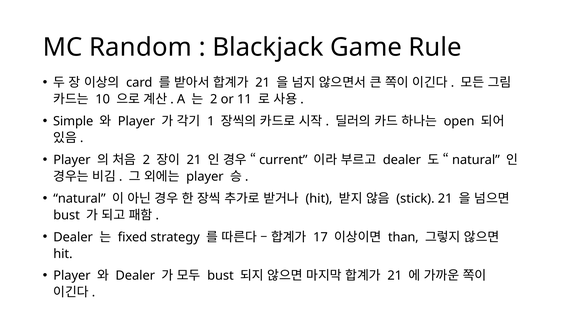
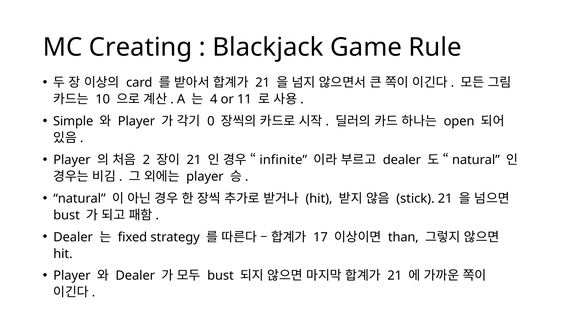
Random: Random -> Creating
2 at (214, 99): 2 -> 4
1: 1 -> 0
current: current -> infinite
